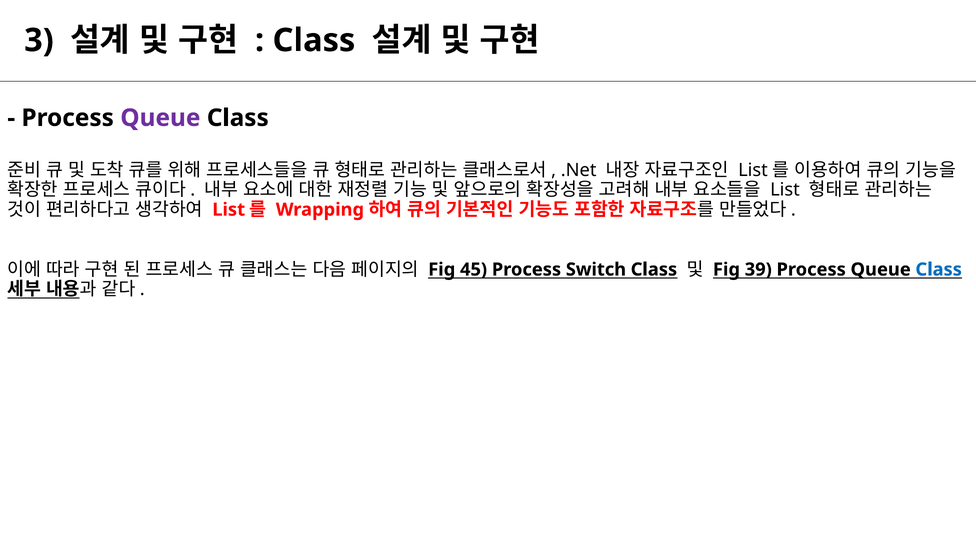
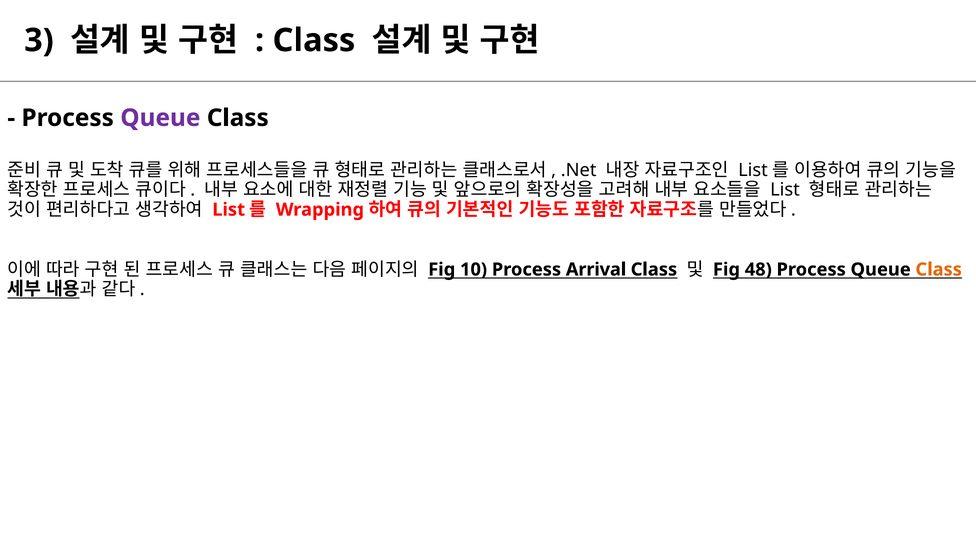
45: 45 -> 10
Switch: Switch -> Arrival
39: 39 -> 48
Class at (939, 270) colour: blue -> orange
